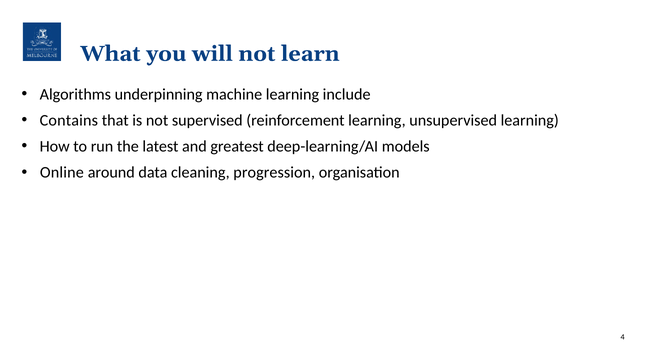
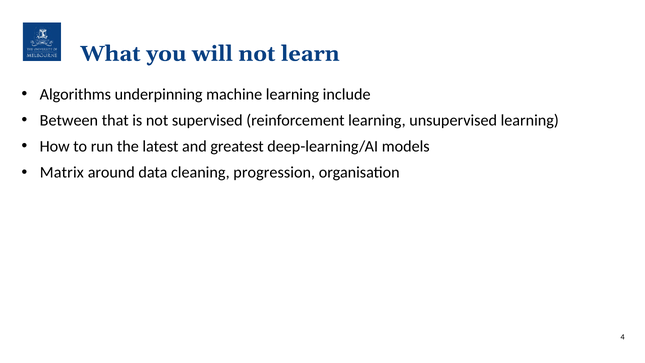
Contains: Contains -> Between
Online: Online -> Matrix
